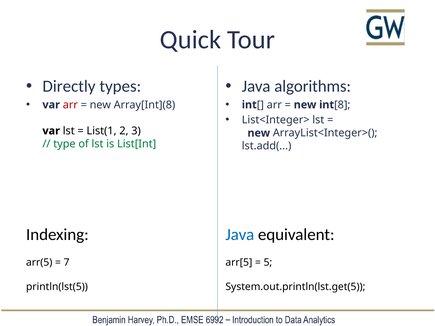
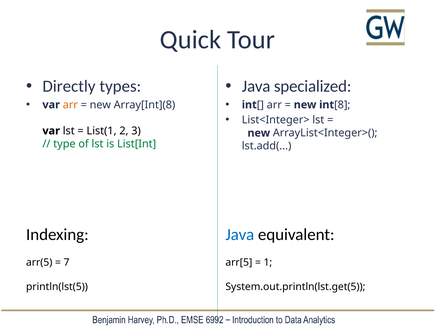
algorithms: algorithms -> specialized
arr at (70, 105) colour: red -> orange
5: 5 -> 1
